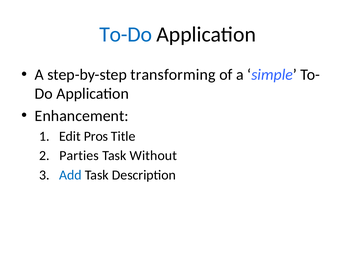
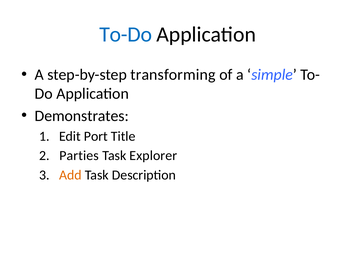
Enhancement: Enhancement -> Demonstrates
Pros: Pros -> Port
Without: Without -> Explorer
Add colour: blue -> orange
